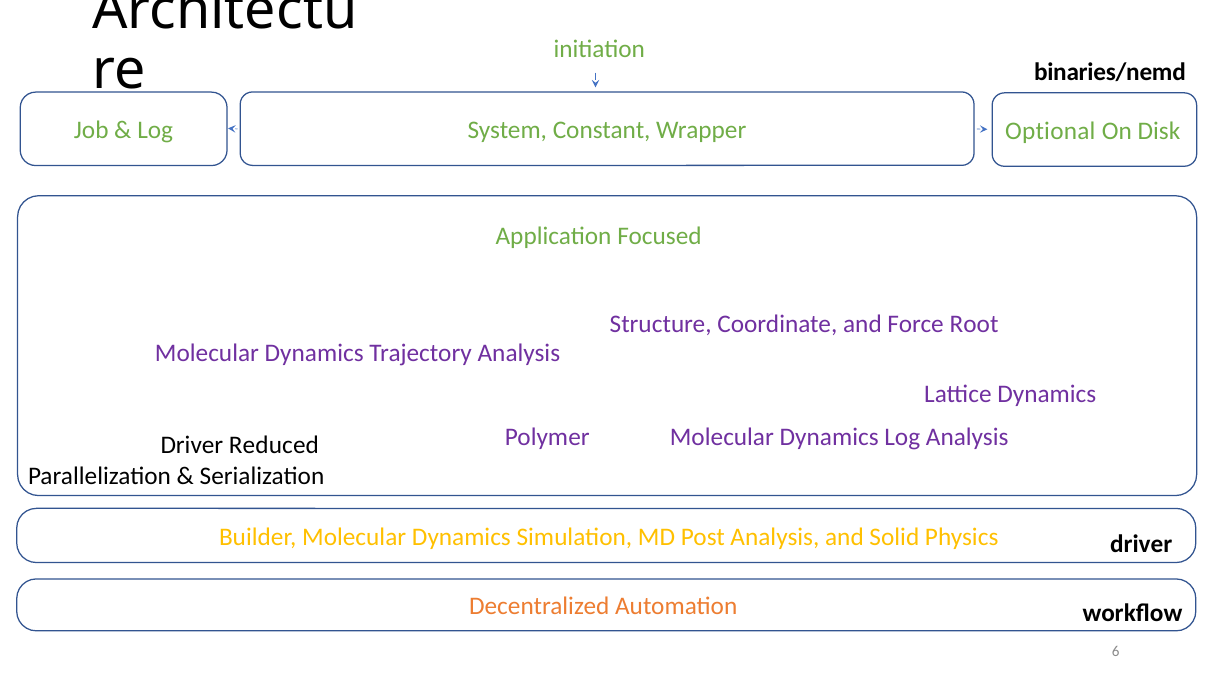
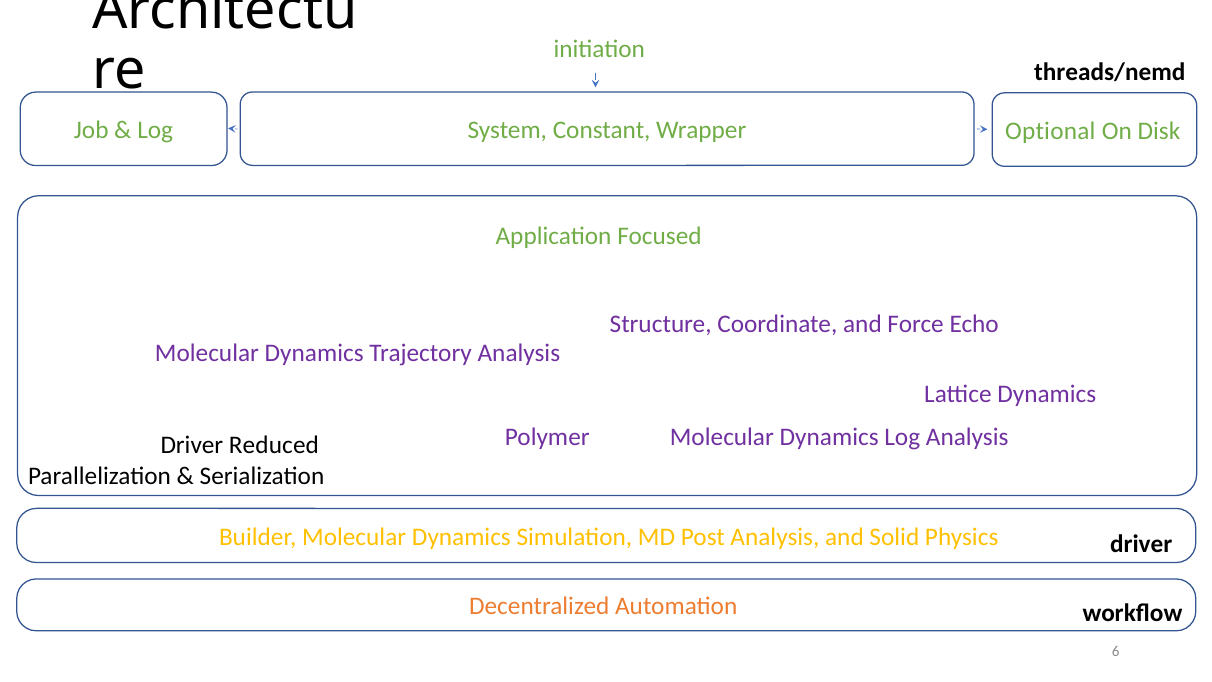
binaries/nemd: binaries/nemd -> threads/nemd
Root: Root -> Echo
